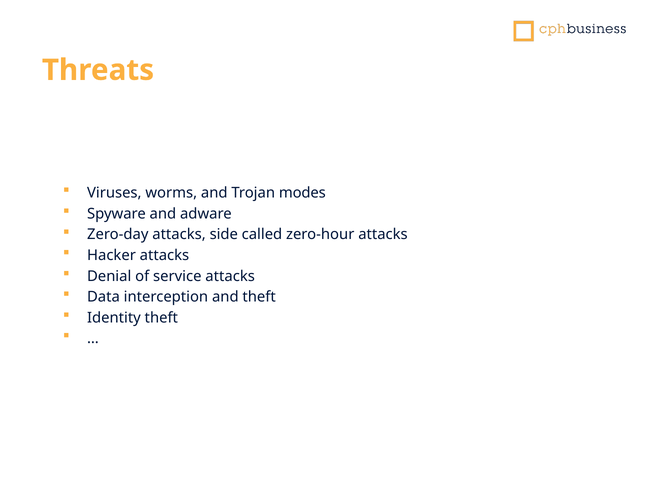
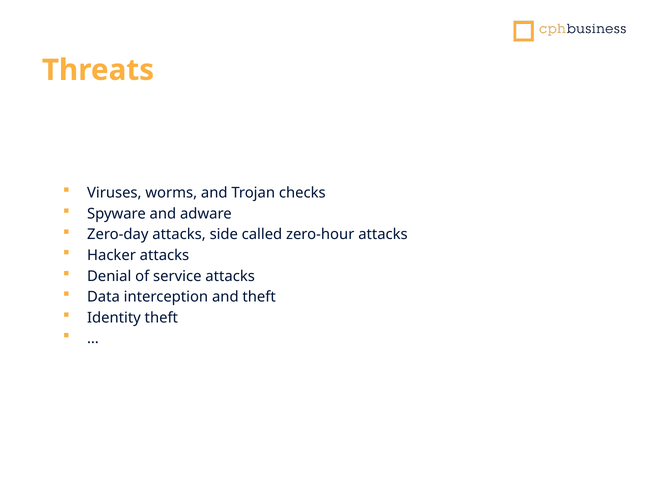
modes: modes -> checks
